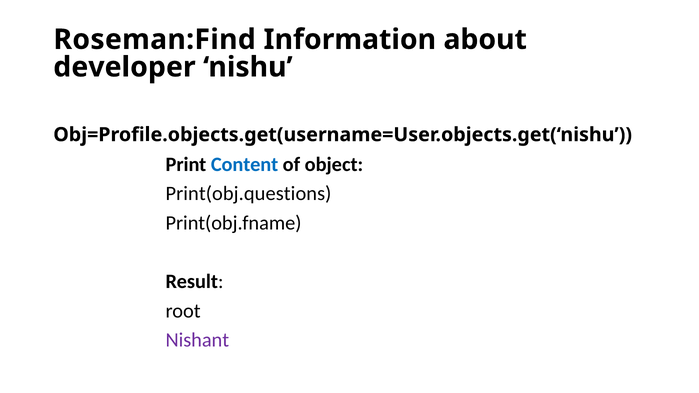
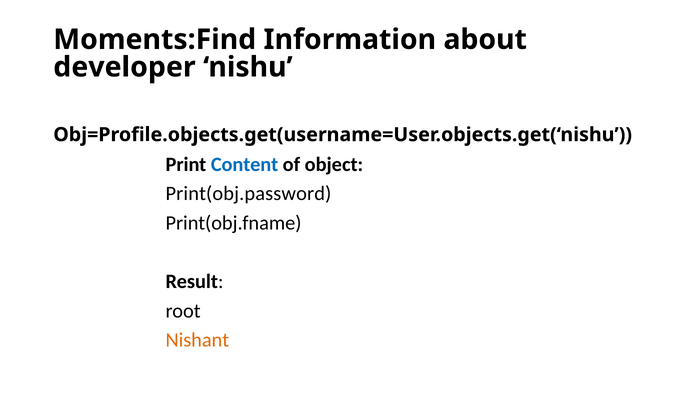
Roseman:Find: Roseman:Find -> Moments:Find
Print(obj.questions: Print(obj.questions -> Print(obj.password
Nishant colour: purple -> orange
